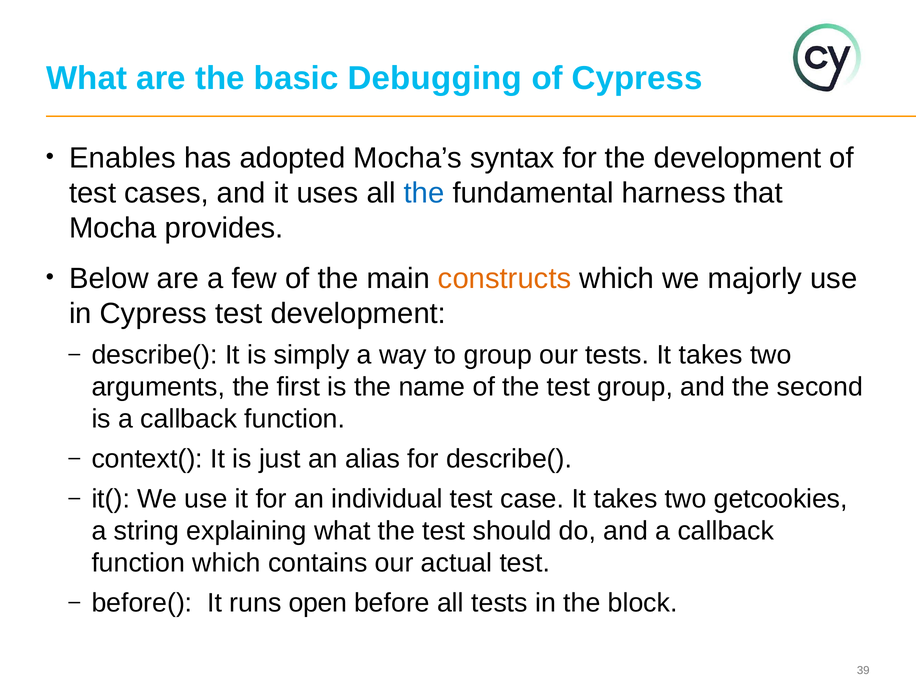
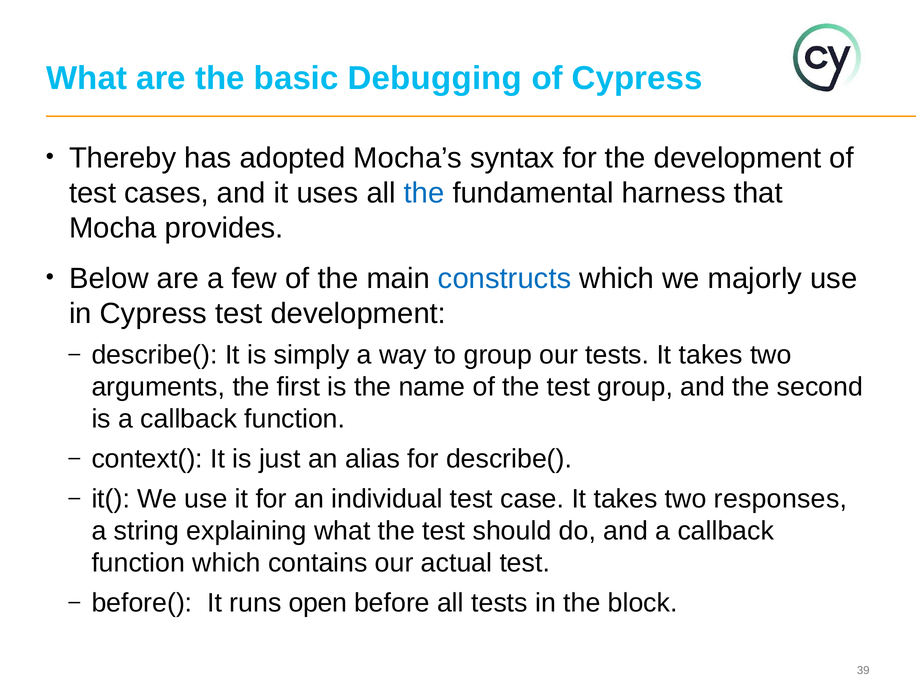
Enables: Enables -> Thereby
constructs colour: orange -> blue
getcookies: getcookies -> responses
